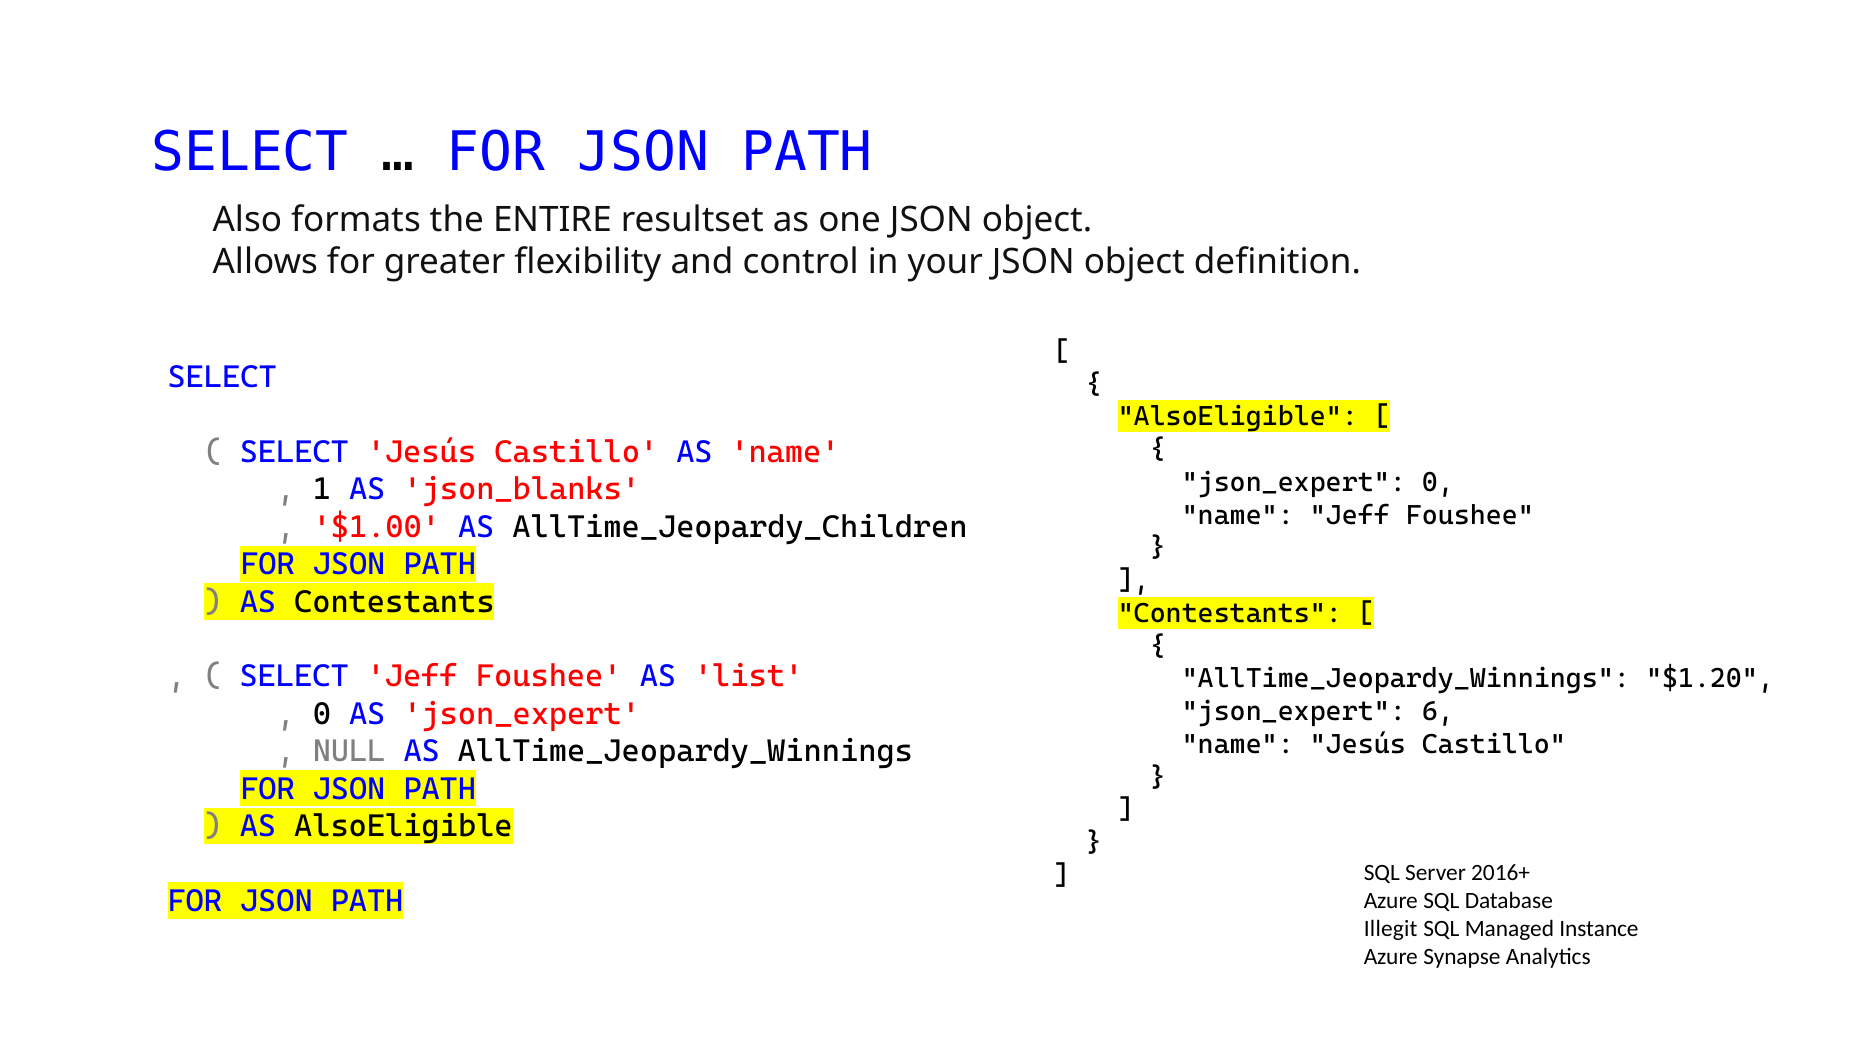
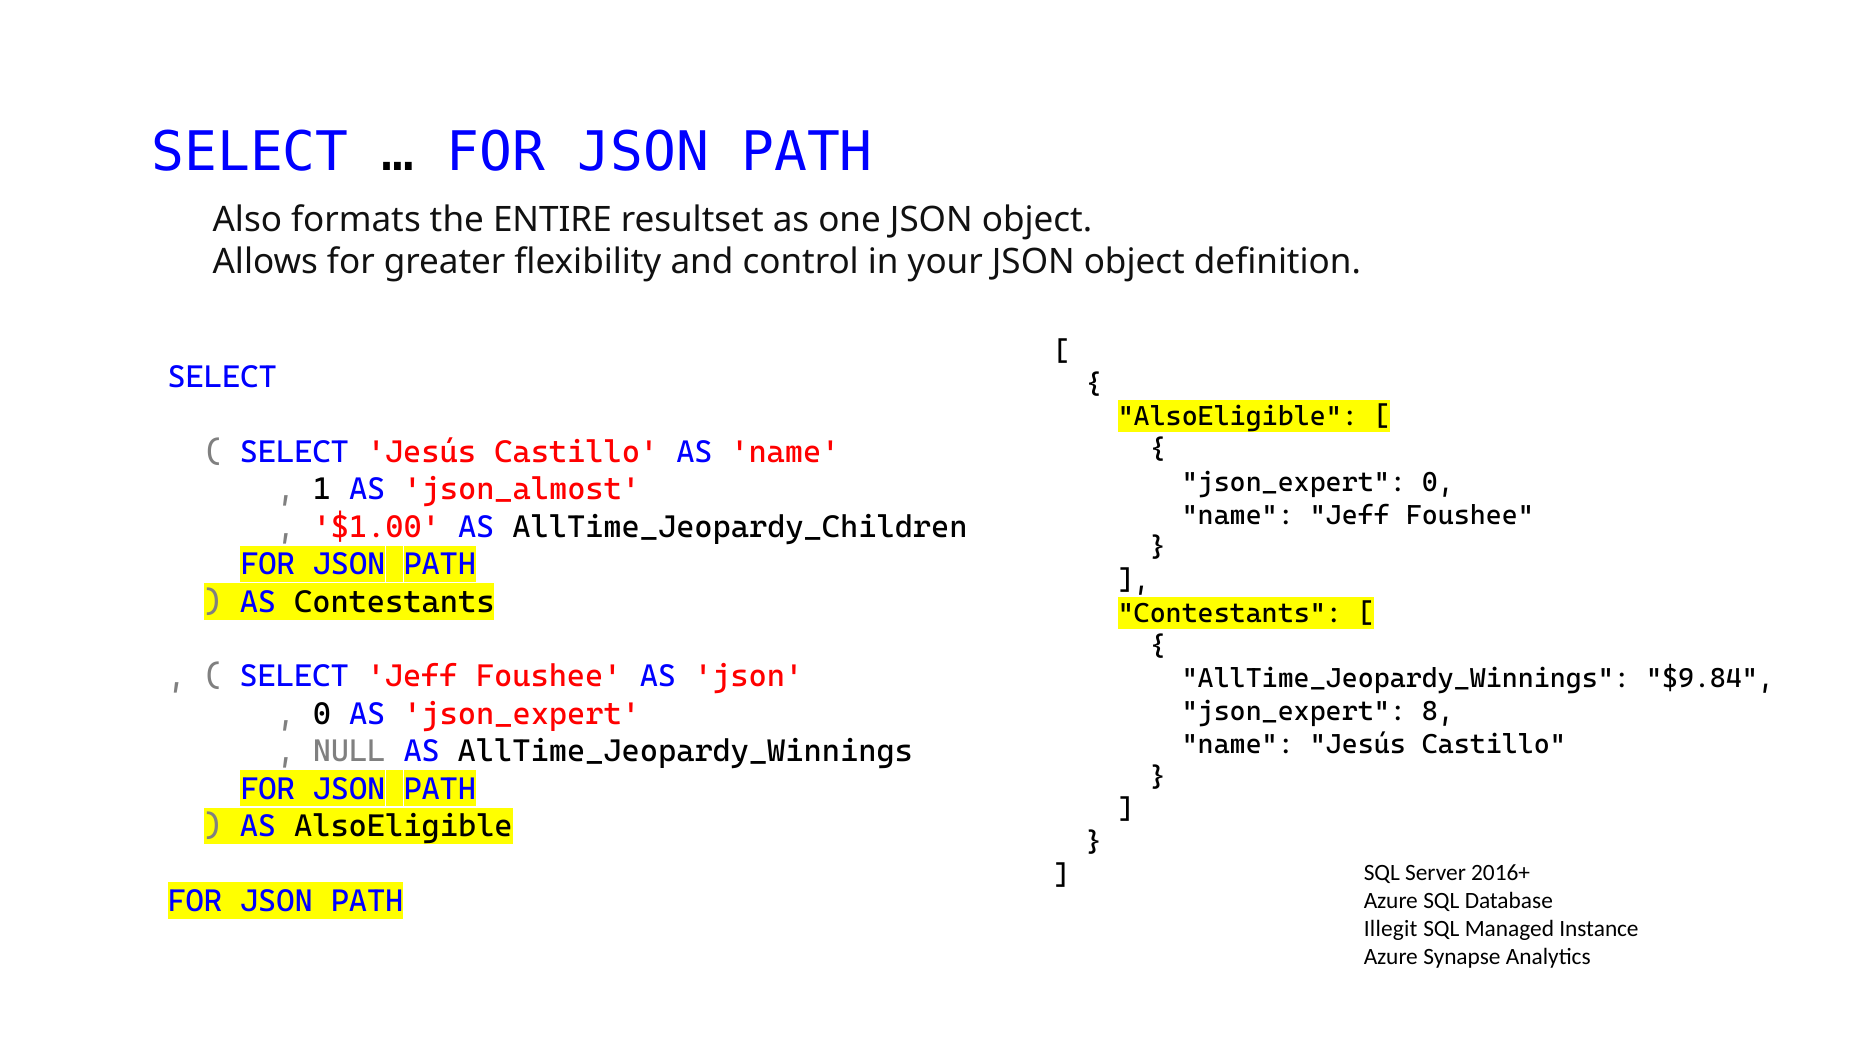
json_blanks: json_blanks -> json_almost
AS list: list -> json
$1.20: $1.20 -> $9.84
6: 6 -> 8
